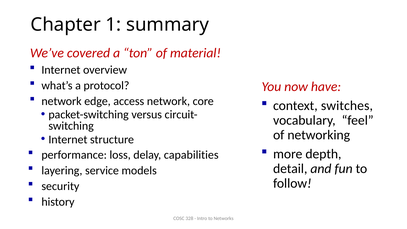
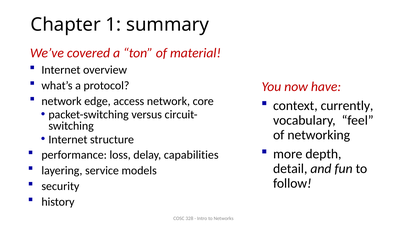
switches: switches -> currently
